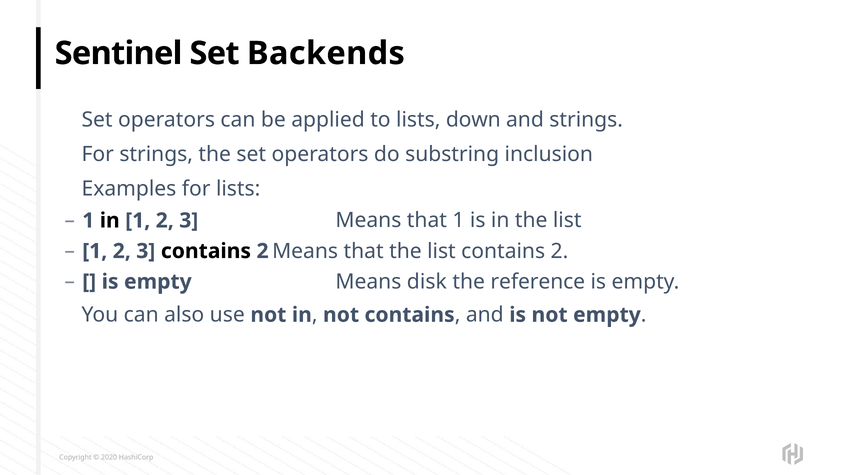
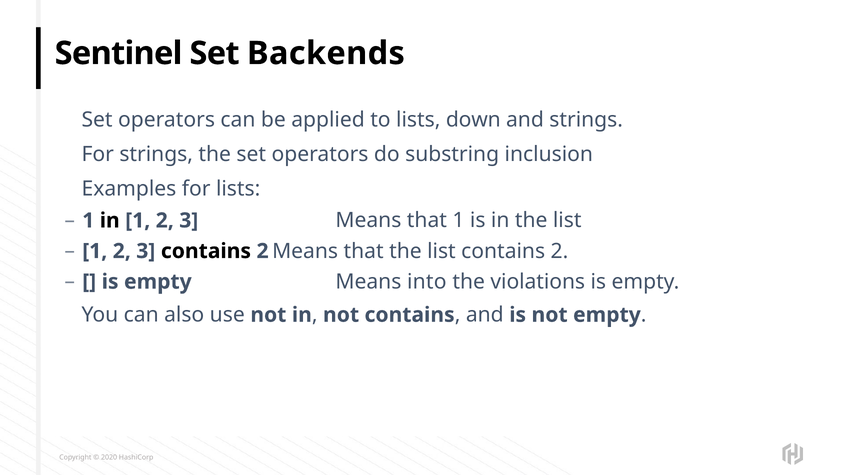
disk: disk -> into
reference: reference -> violations
